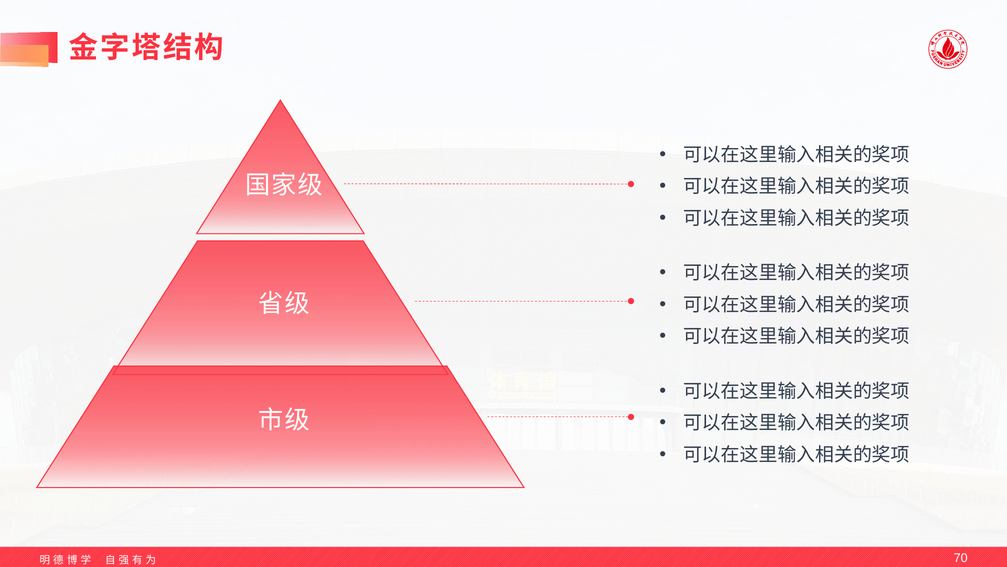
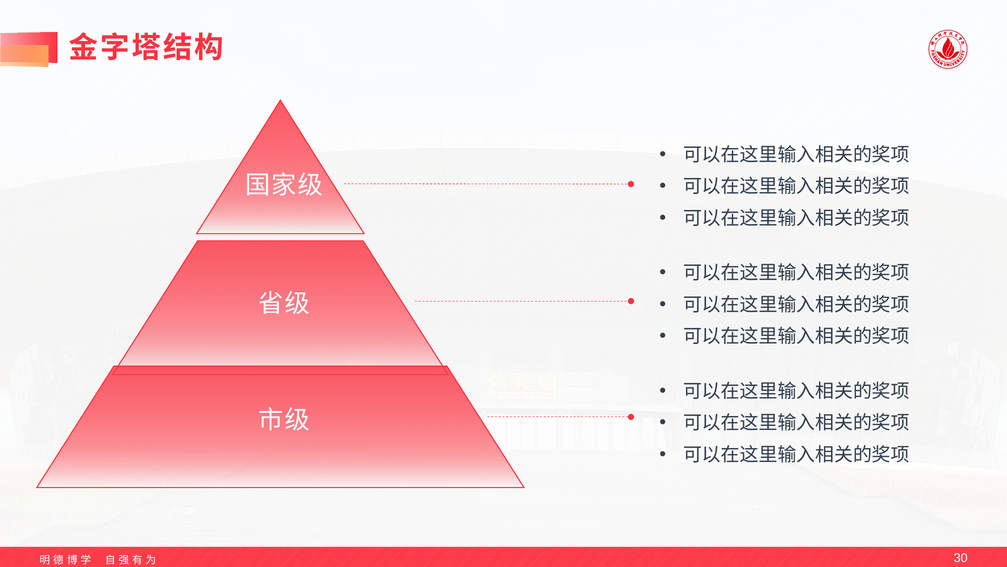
70: 70 -> 30
